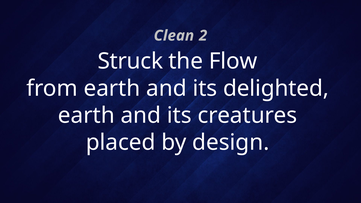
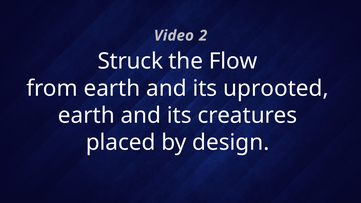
Clean: Clean -> Video
delighted: delighted -> uprooted
